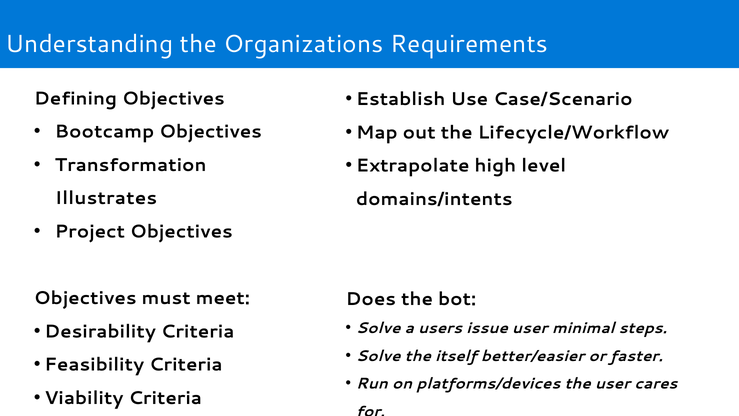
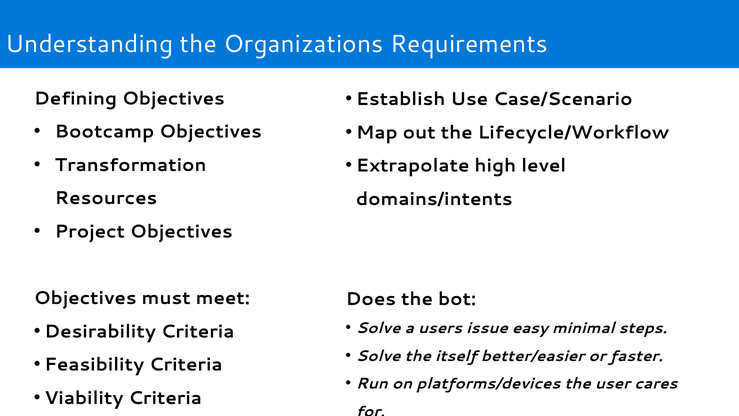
Illustrates: Illustrates -> Resources
issue user: user -> easy
